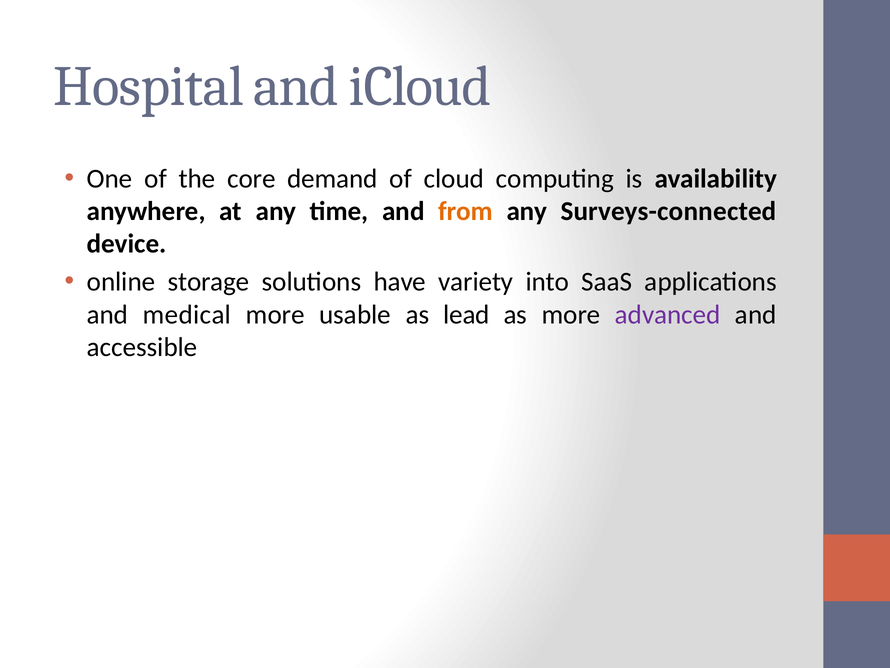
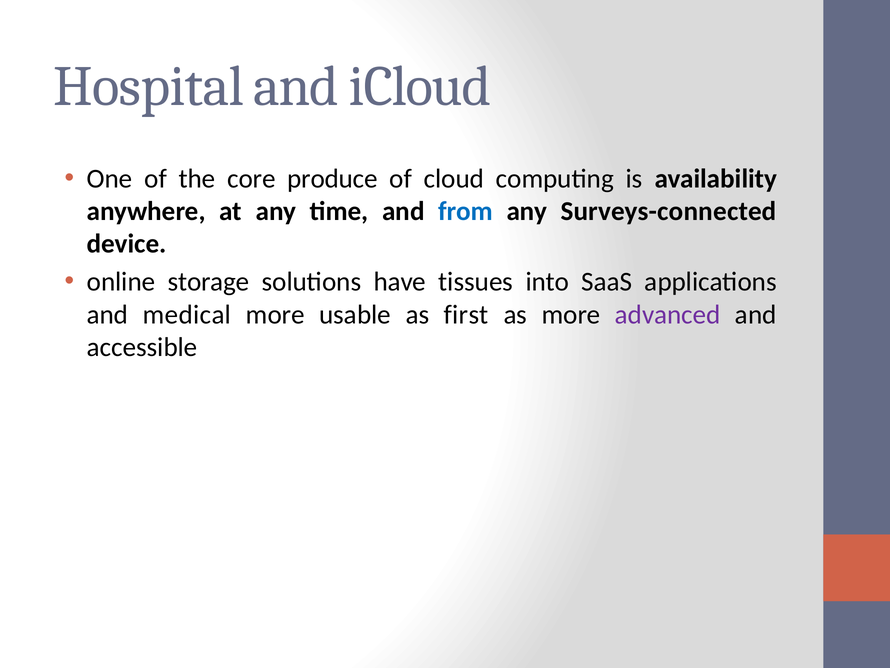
demand: demand -> produce
from colour: orange -> blue
variety: variety -> tissues
lead: lead -> first
